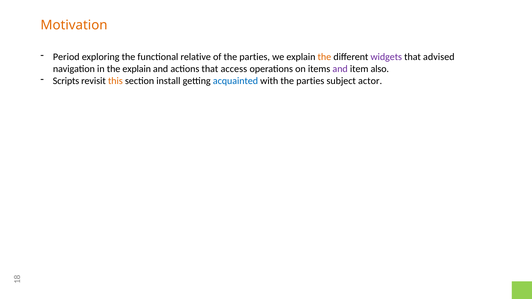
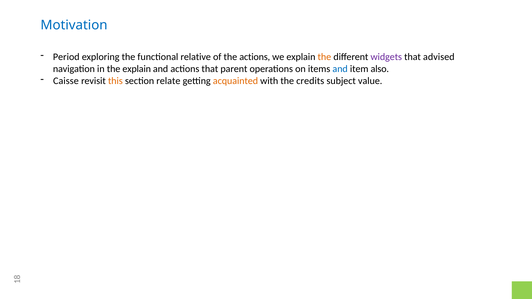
Motivation colour: orange -> blue
of the parties: parties -> actions
access: access -> parent
and at (340, 69) colour: purple -> blue
Scripts: Scripts -> Caisse
install: install -> relate
acquainted colour: blue -> orange
with the parties: parties -> credits
actor: actor -> value
